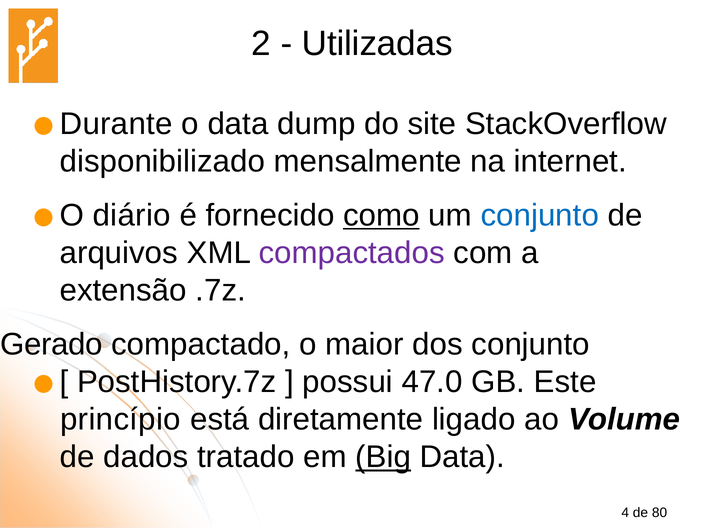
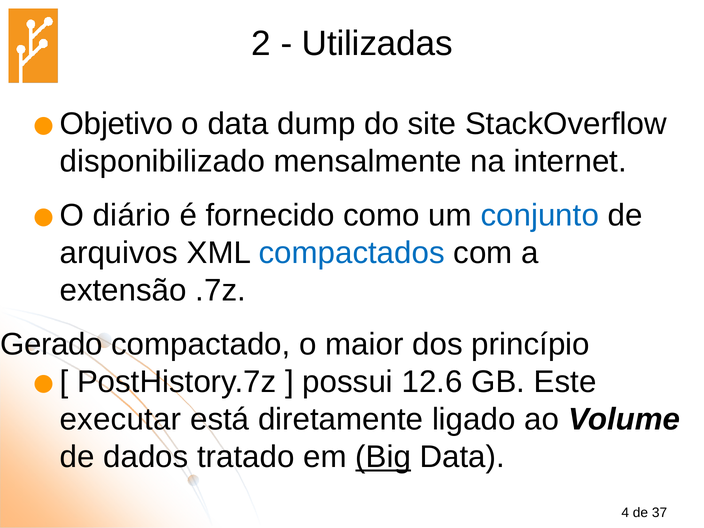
Durante: Durante -> Objetivo
como underline: present -> none
compactados colour: purple -> blue
dos conjunto: conjunto -> princípio
47.0: 47.0 -> 12.6
princípio: princípio -> executar
80: 80 -> 37
